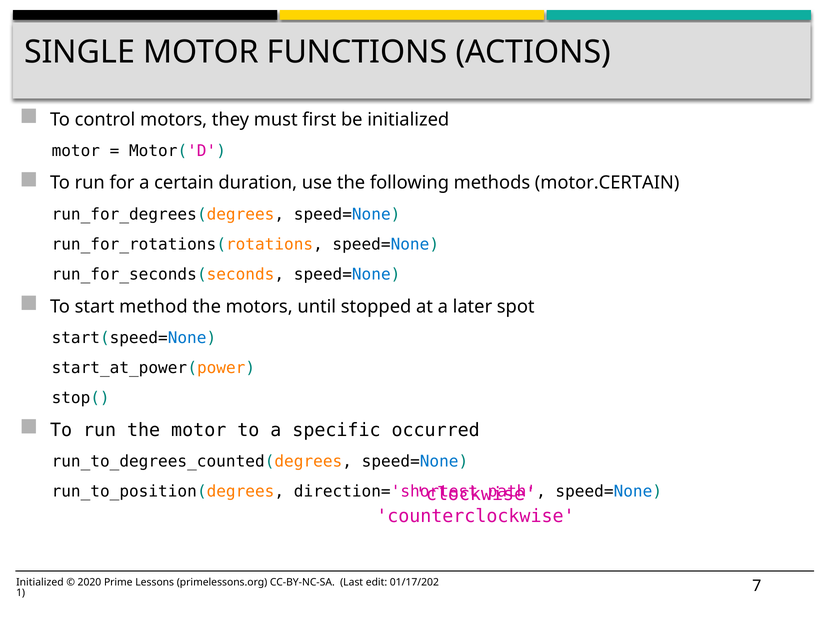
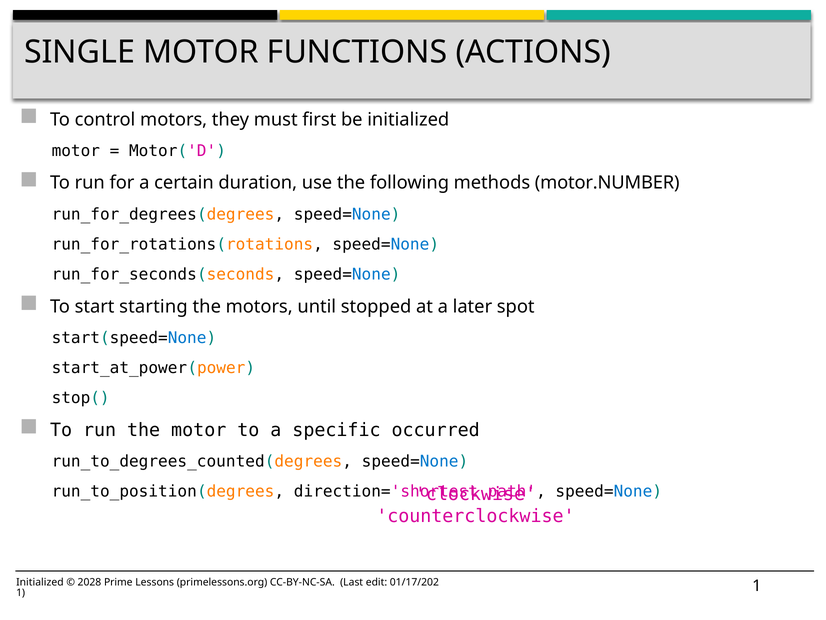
motor.CERTAIN: motor.CERTAIN -> motor.NUMBER
method: method -> starting
2020: 2020 -> 2028
7 at (757, 585): 7 -> 1
